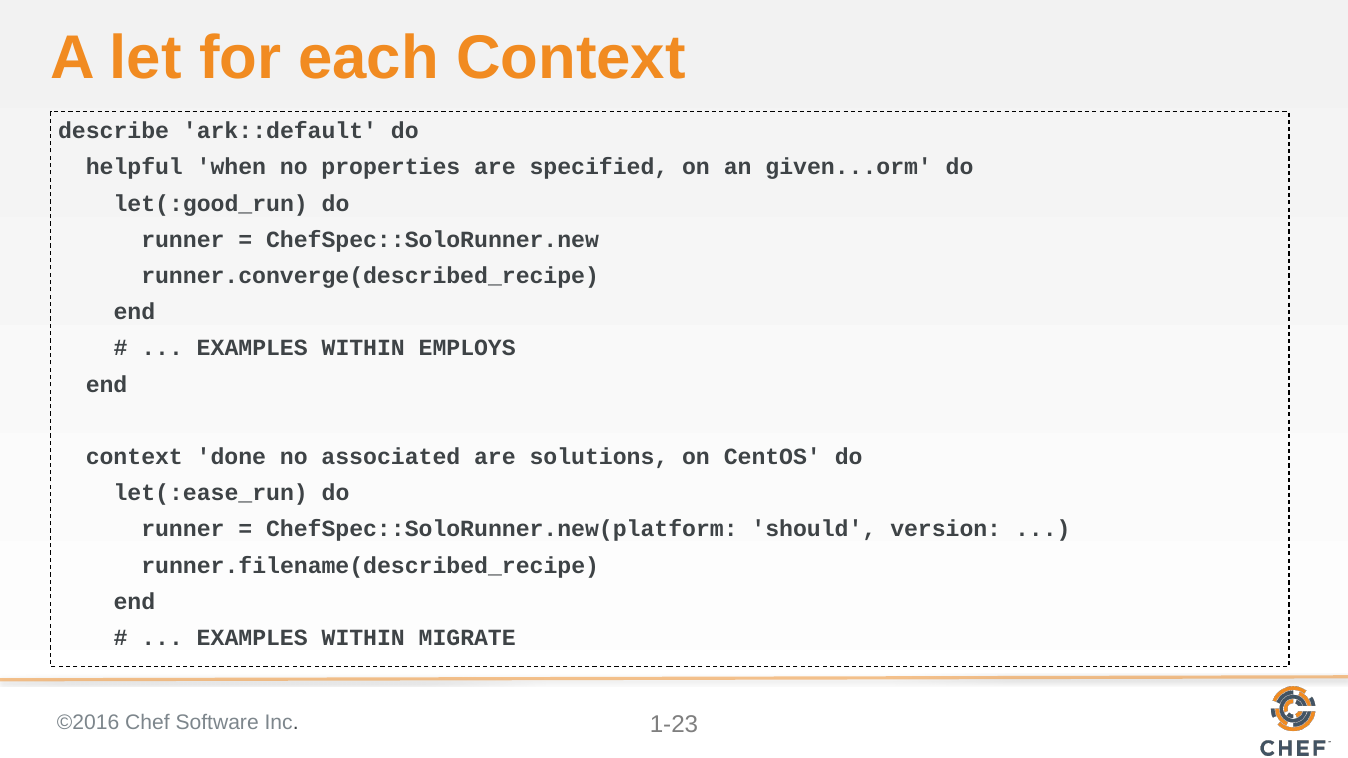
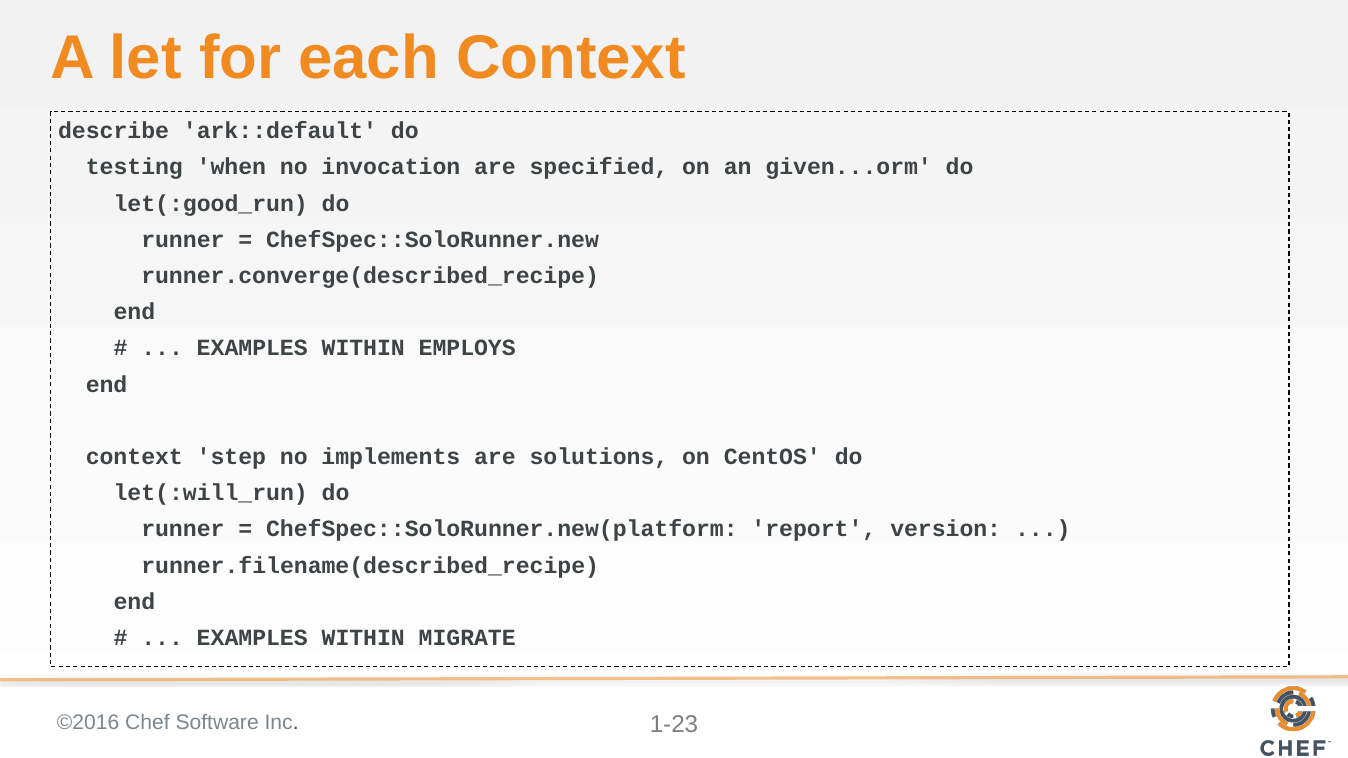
helpful: helpful -> testing
properties: properties -> invocation
done: done -> step
associated: associated -> implements
let(:ease_run: let(:ease_run -> let(:will_run
should: should -> report
